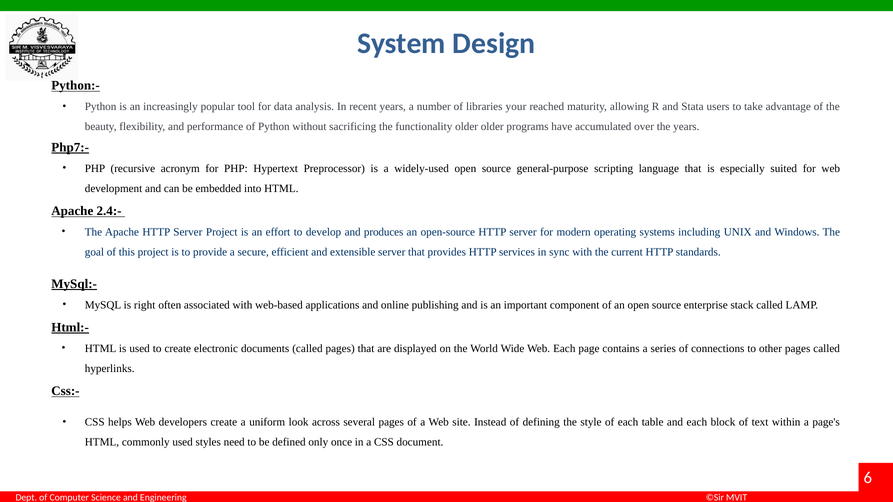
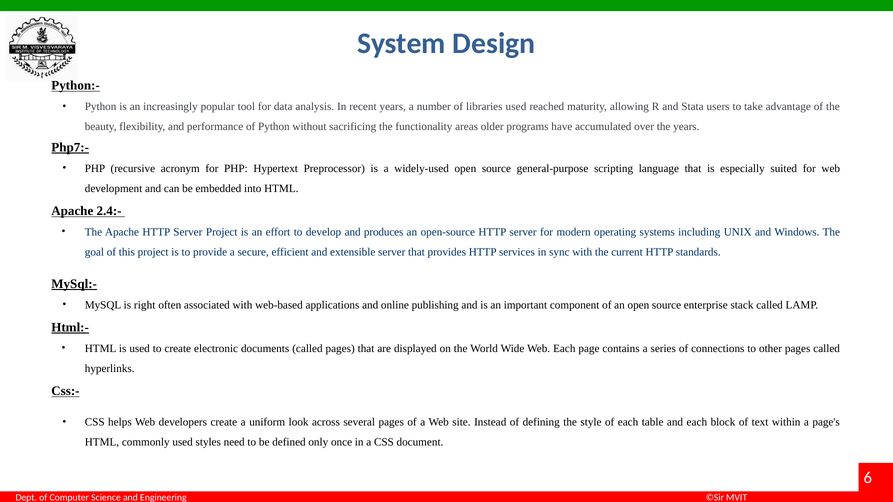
libraries your: your -> used
functionality older: older -> areas
